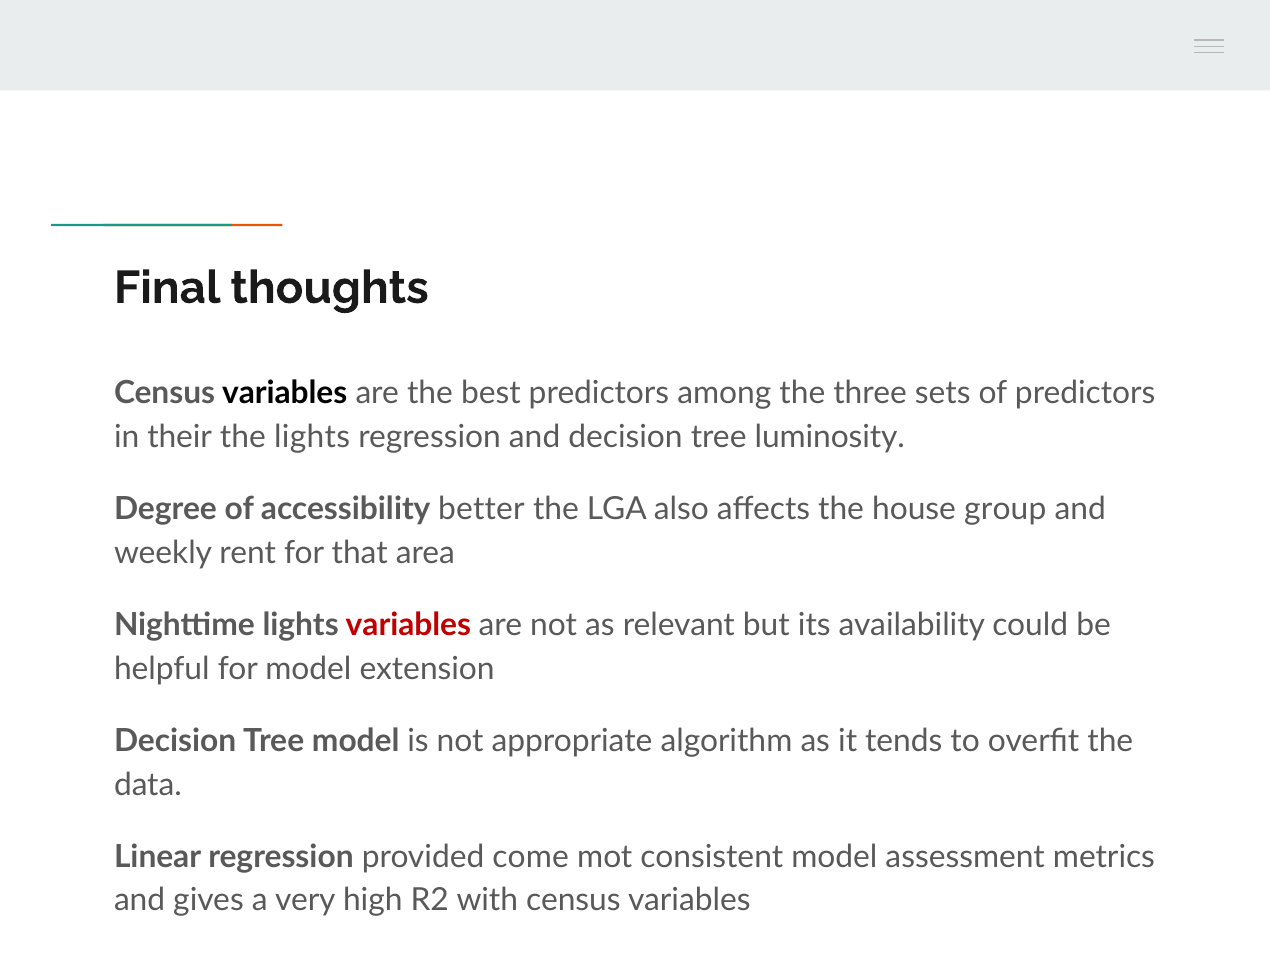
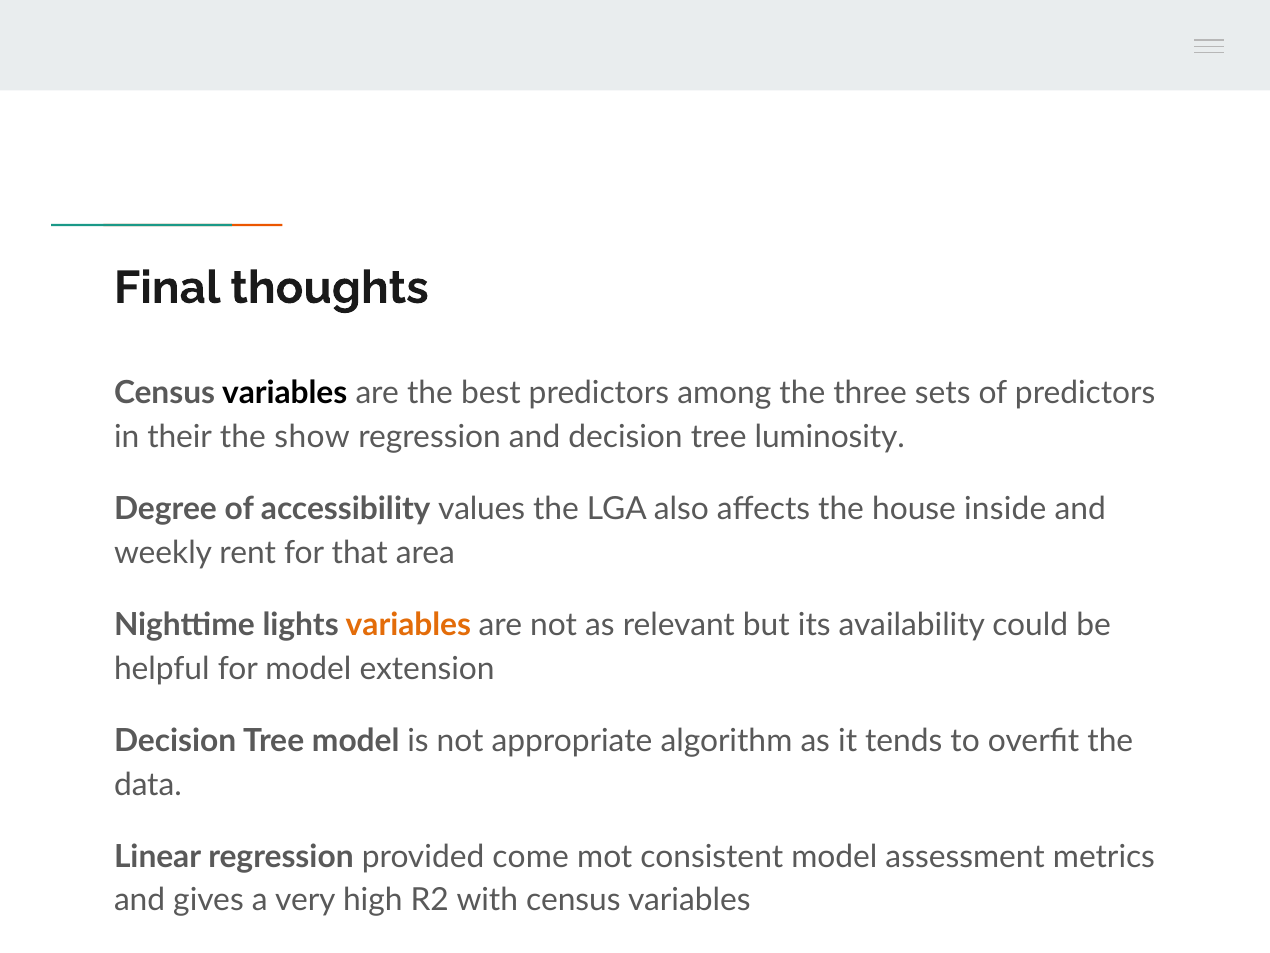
the lights: lights -> show
better: better -> values
group: group -> inside
variables at (408, 625) colour: red -> orange
